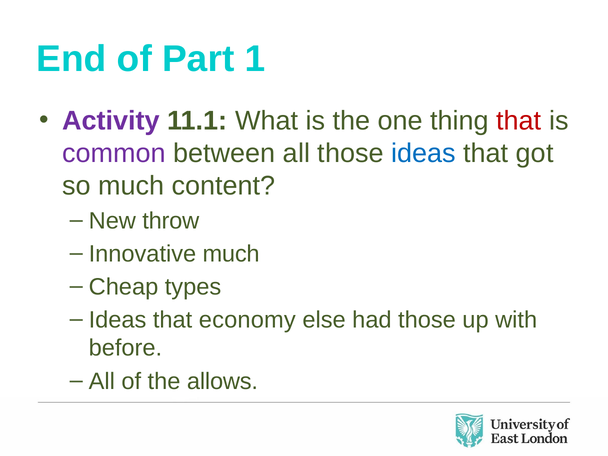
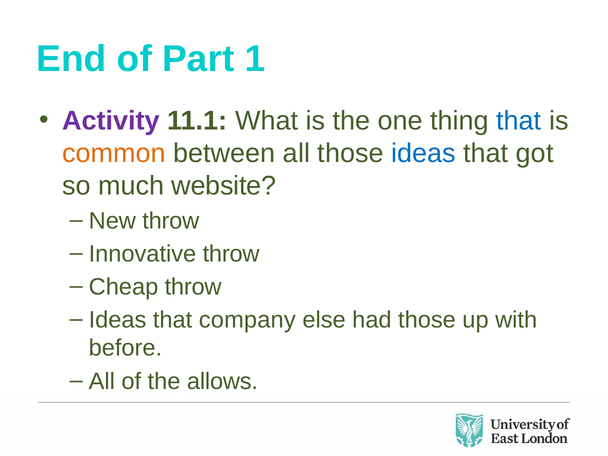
that at (519, 121) colour: red -> blue
common colour: purple -> orange
content: content -> website
Innovative much: much -> throw
Cheap types: types -> throw
economy: economy -> company
